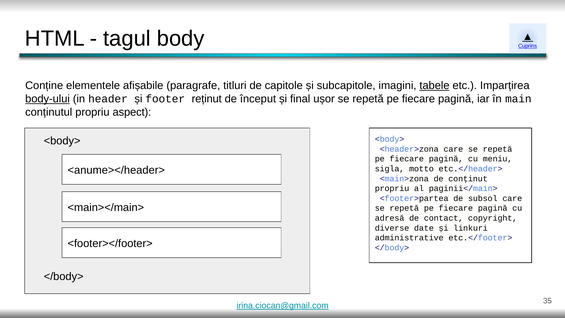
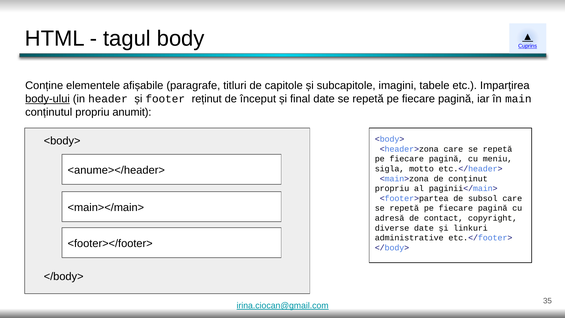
tabele underline: present -> none
final ușor: ușor -> date
aspect: aspect -> anumit
